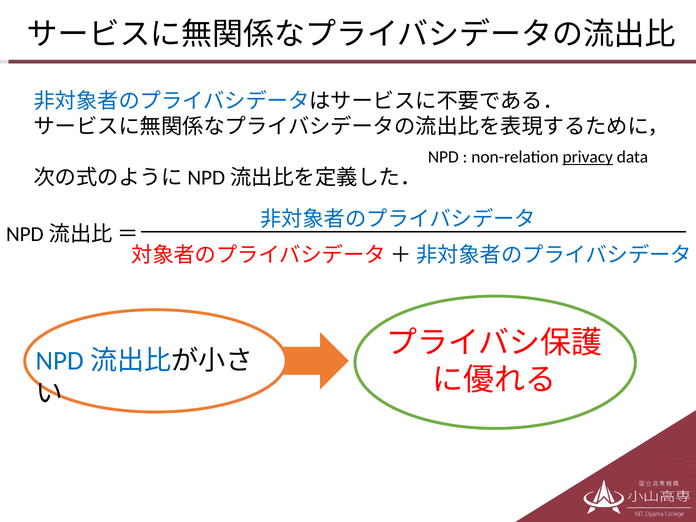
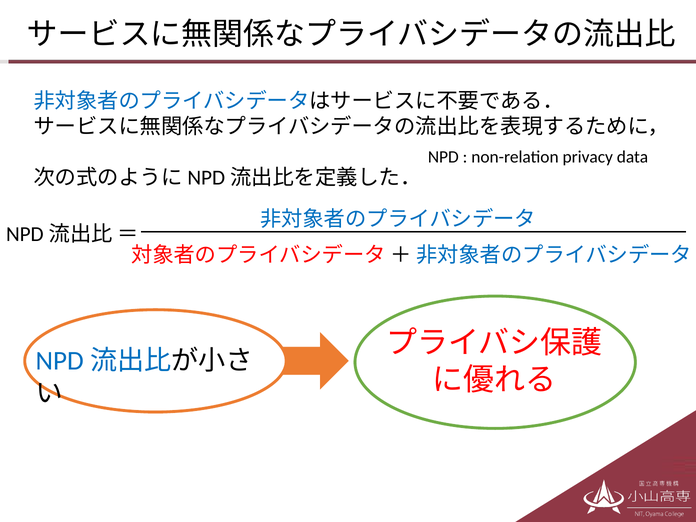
privacy underline: present -> none
